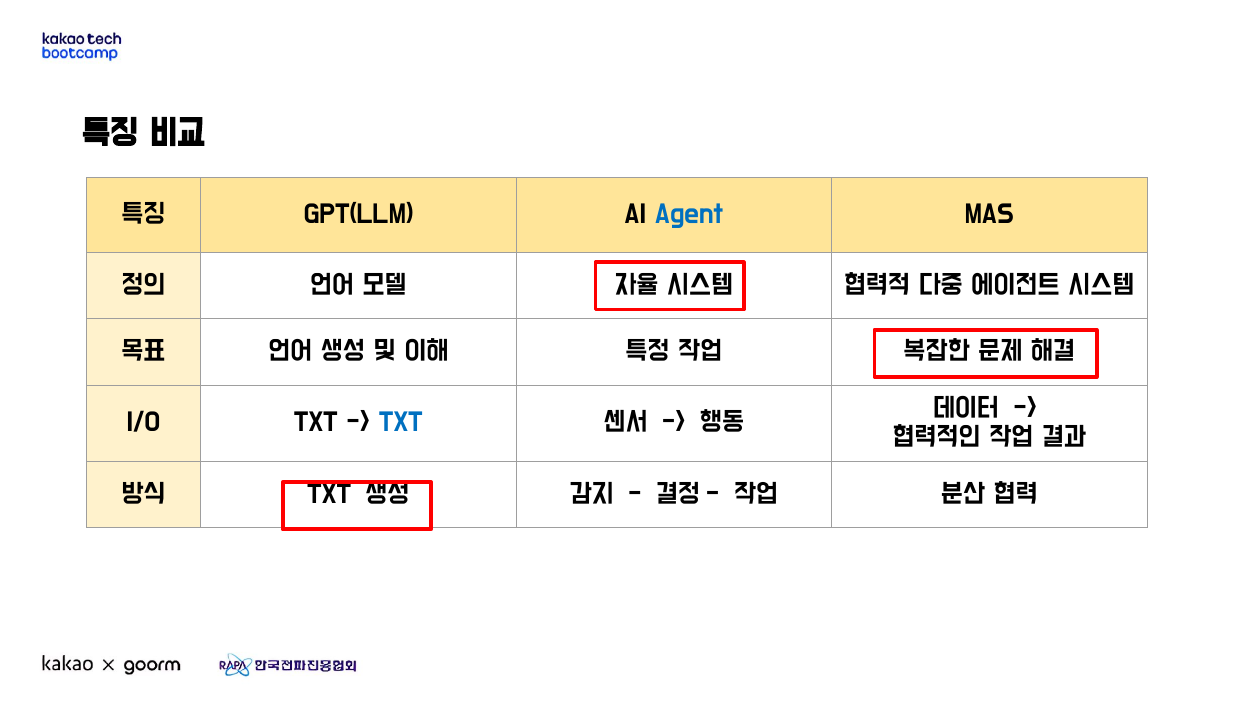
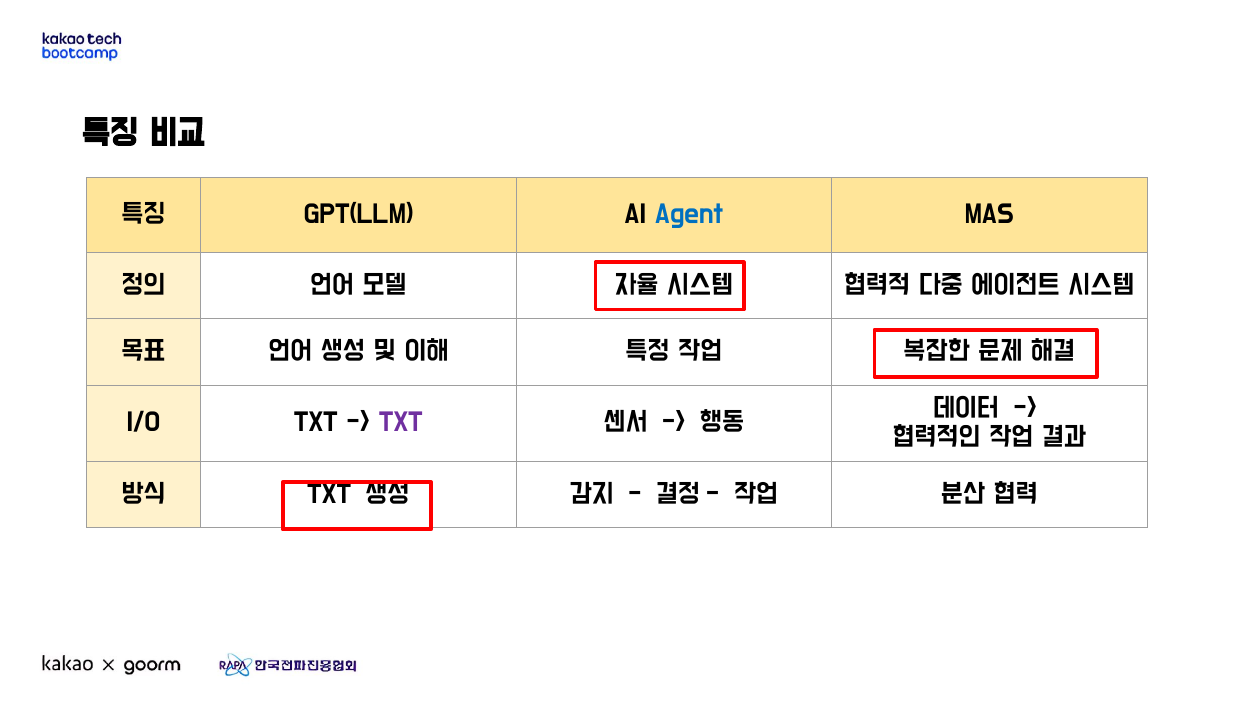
TXT at (401, 422) colour: blue -> purple
